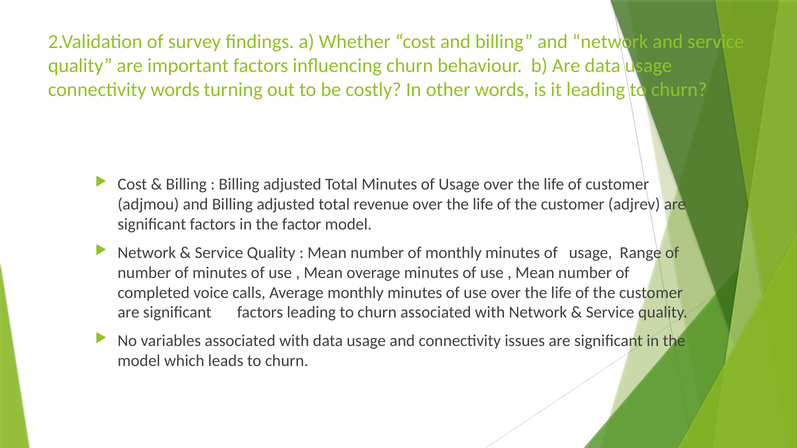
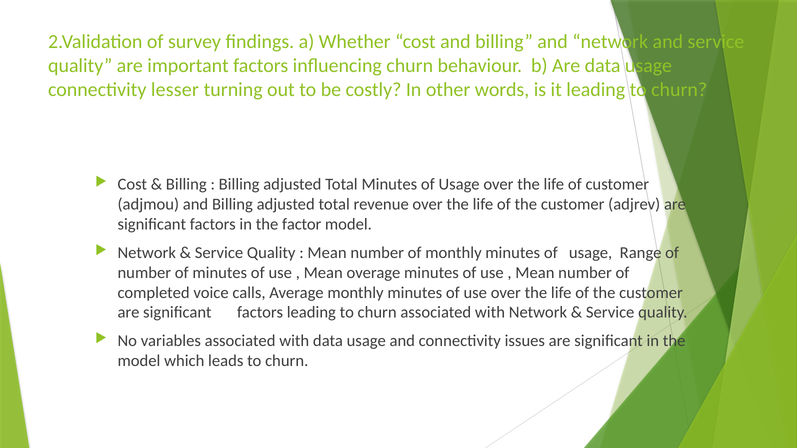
connectivity words: words -> lesser
